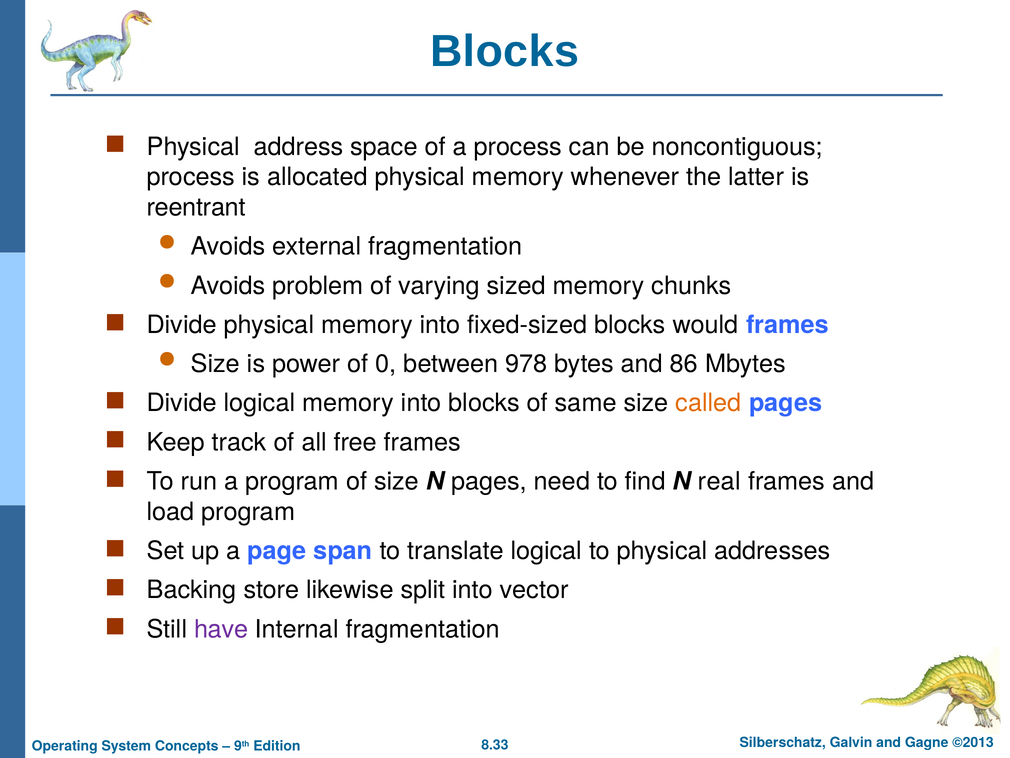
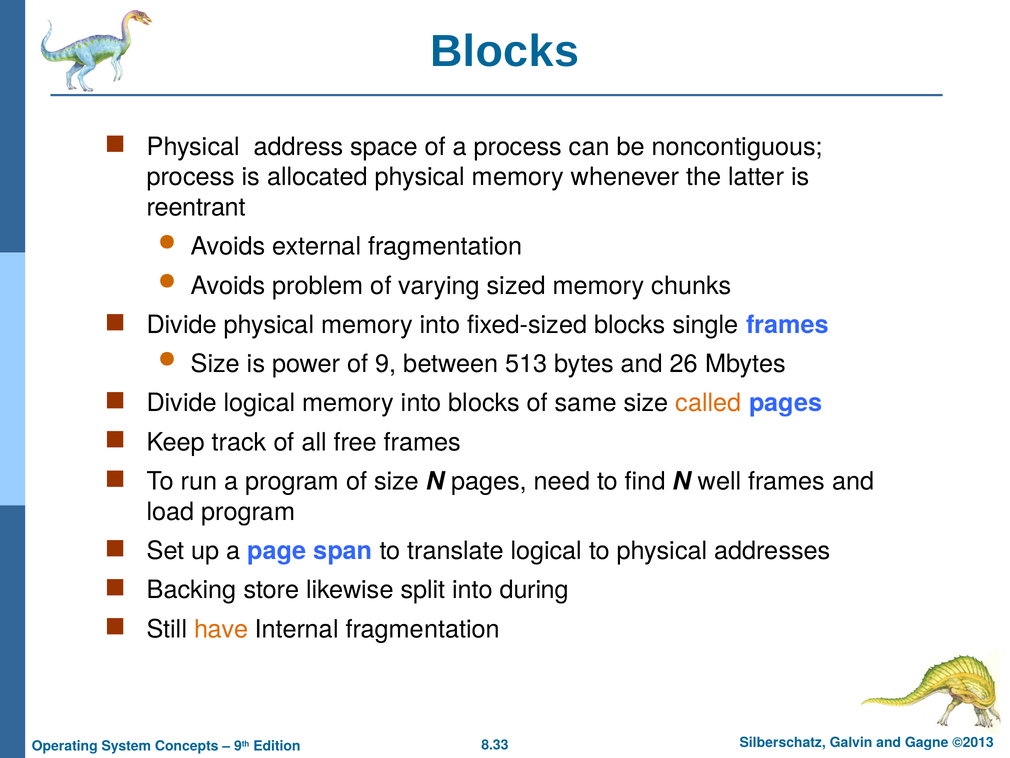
would: would -> single
0: 0 -> 9
978: 978 -> 513
86: 86 -> 26
real: real -> well
vector: vector -> during
have colour: purple -> orange
